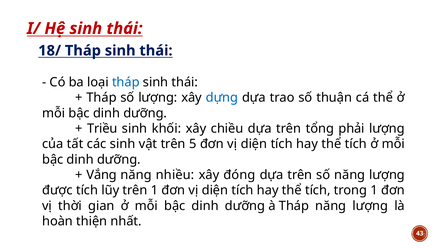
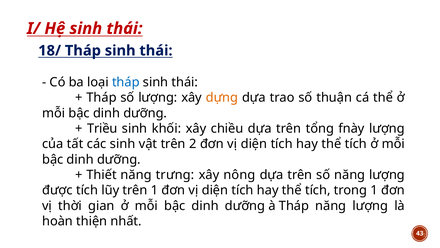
dựng colour: blue -> orange
phải: phải -> fnày
5: 5 -> 2
Vắng: Vắng -> Thiết
nhiều: nhiều -> trưng
đóng: đóng -> nông
